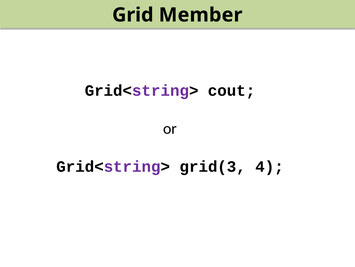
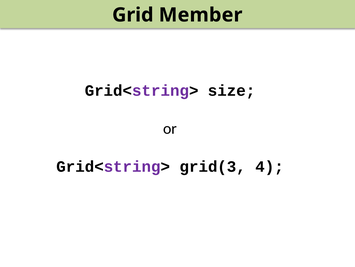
cout: cout -> size
